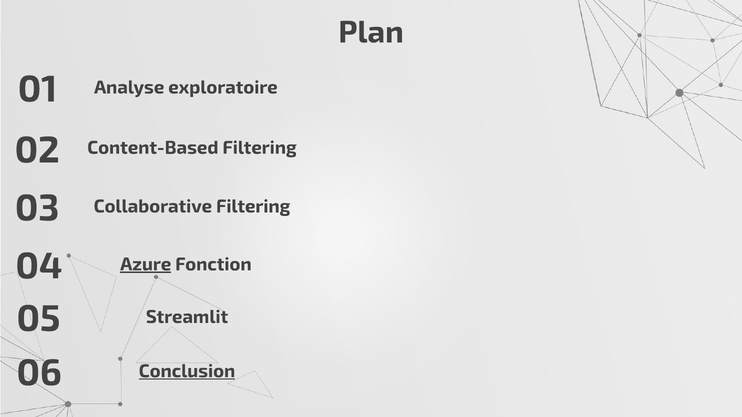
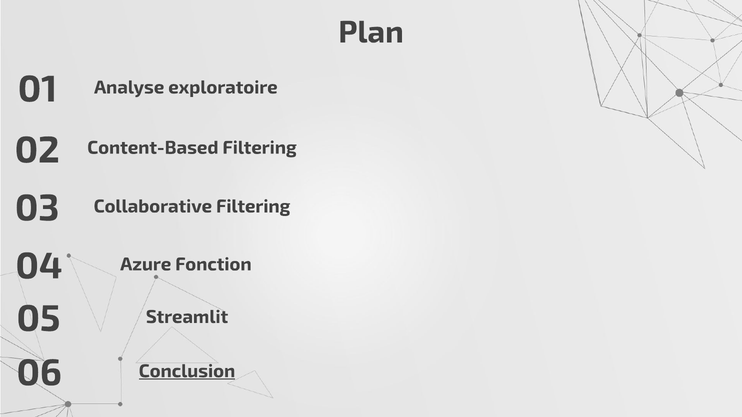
Azure underline: present -> none
